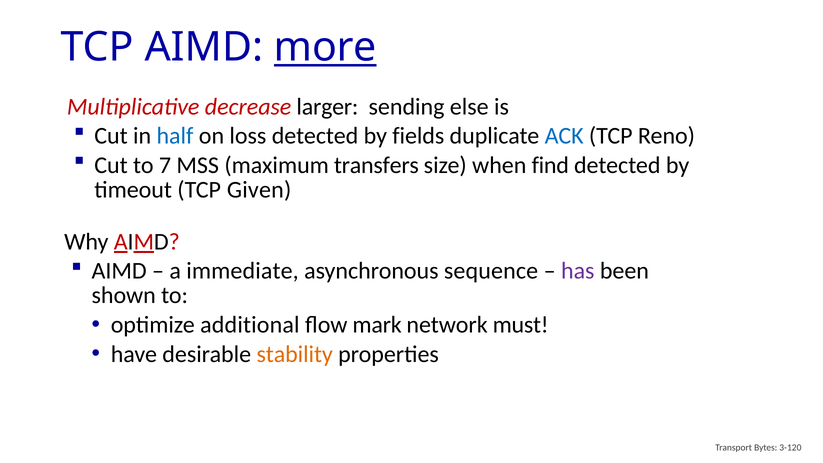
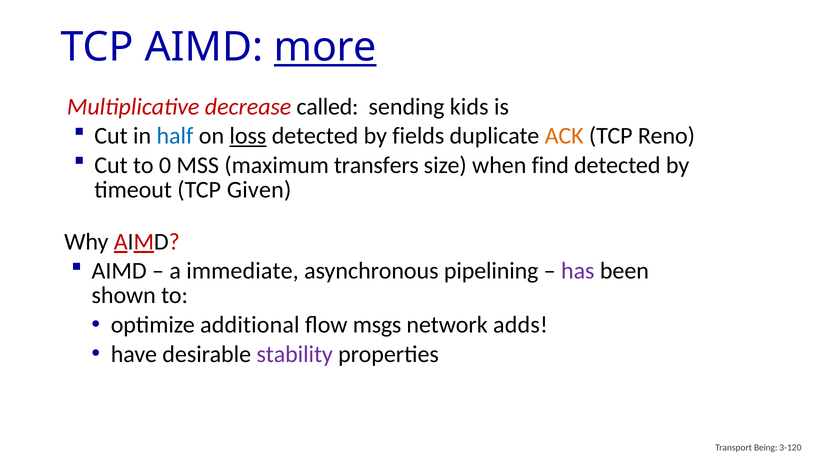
larger: larger -> called
else: else -> kids
loss underline: none -> present
ACK colour: blue -> orange
7: 7 -> 0
sequence: sequence -> pipelining
mark: mark -> msgs
must: must -> adds
stability colour: orange -> purple
Bytes: Bytes -> Being
